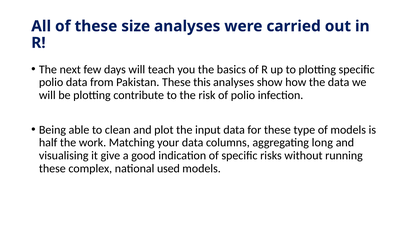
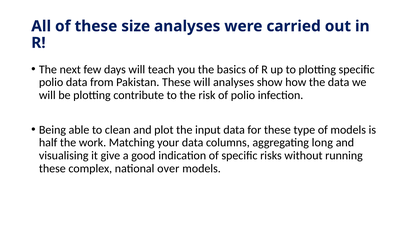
These this: this -> will
used: used -> over
